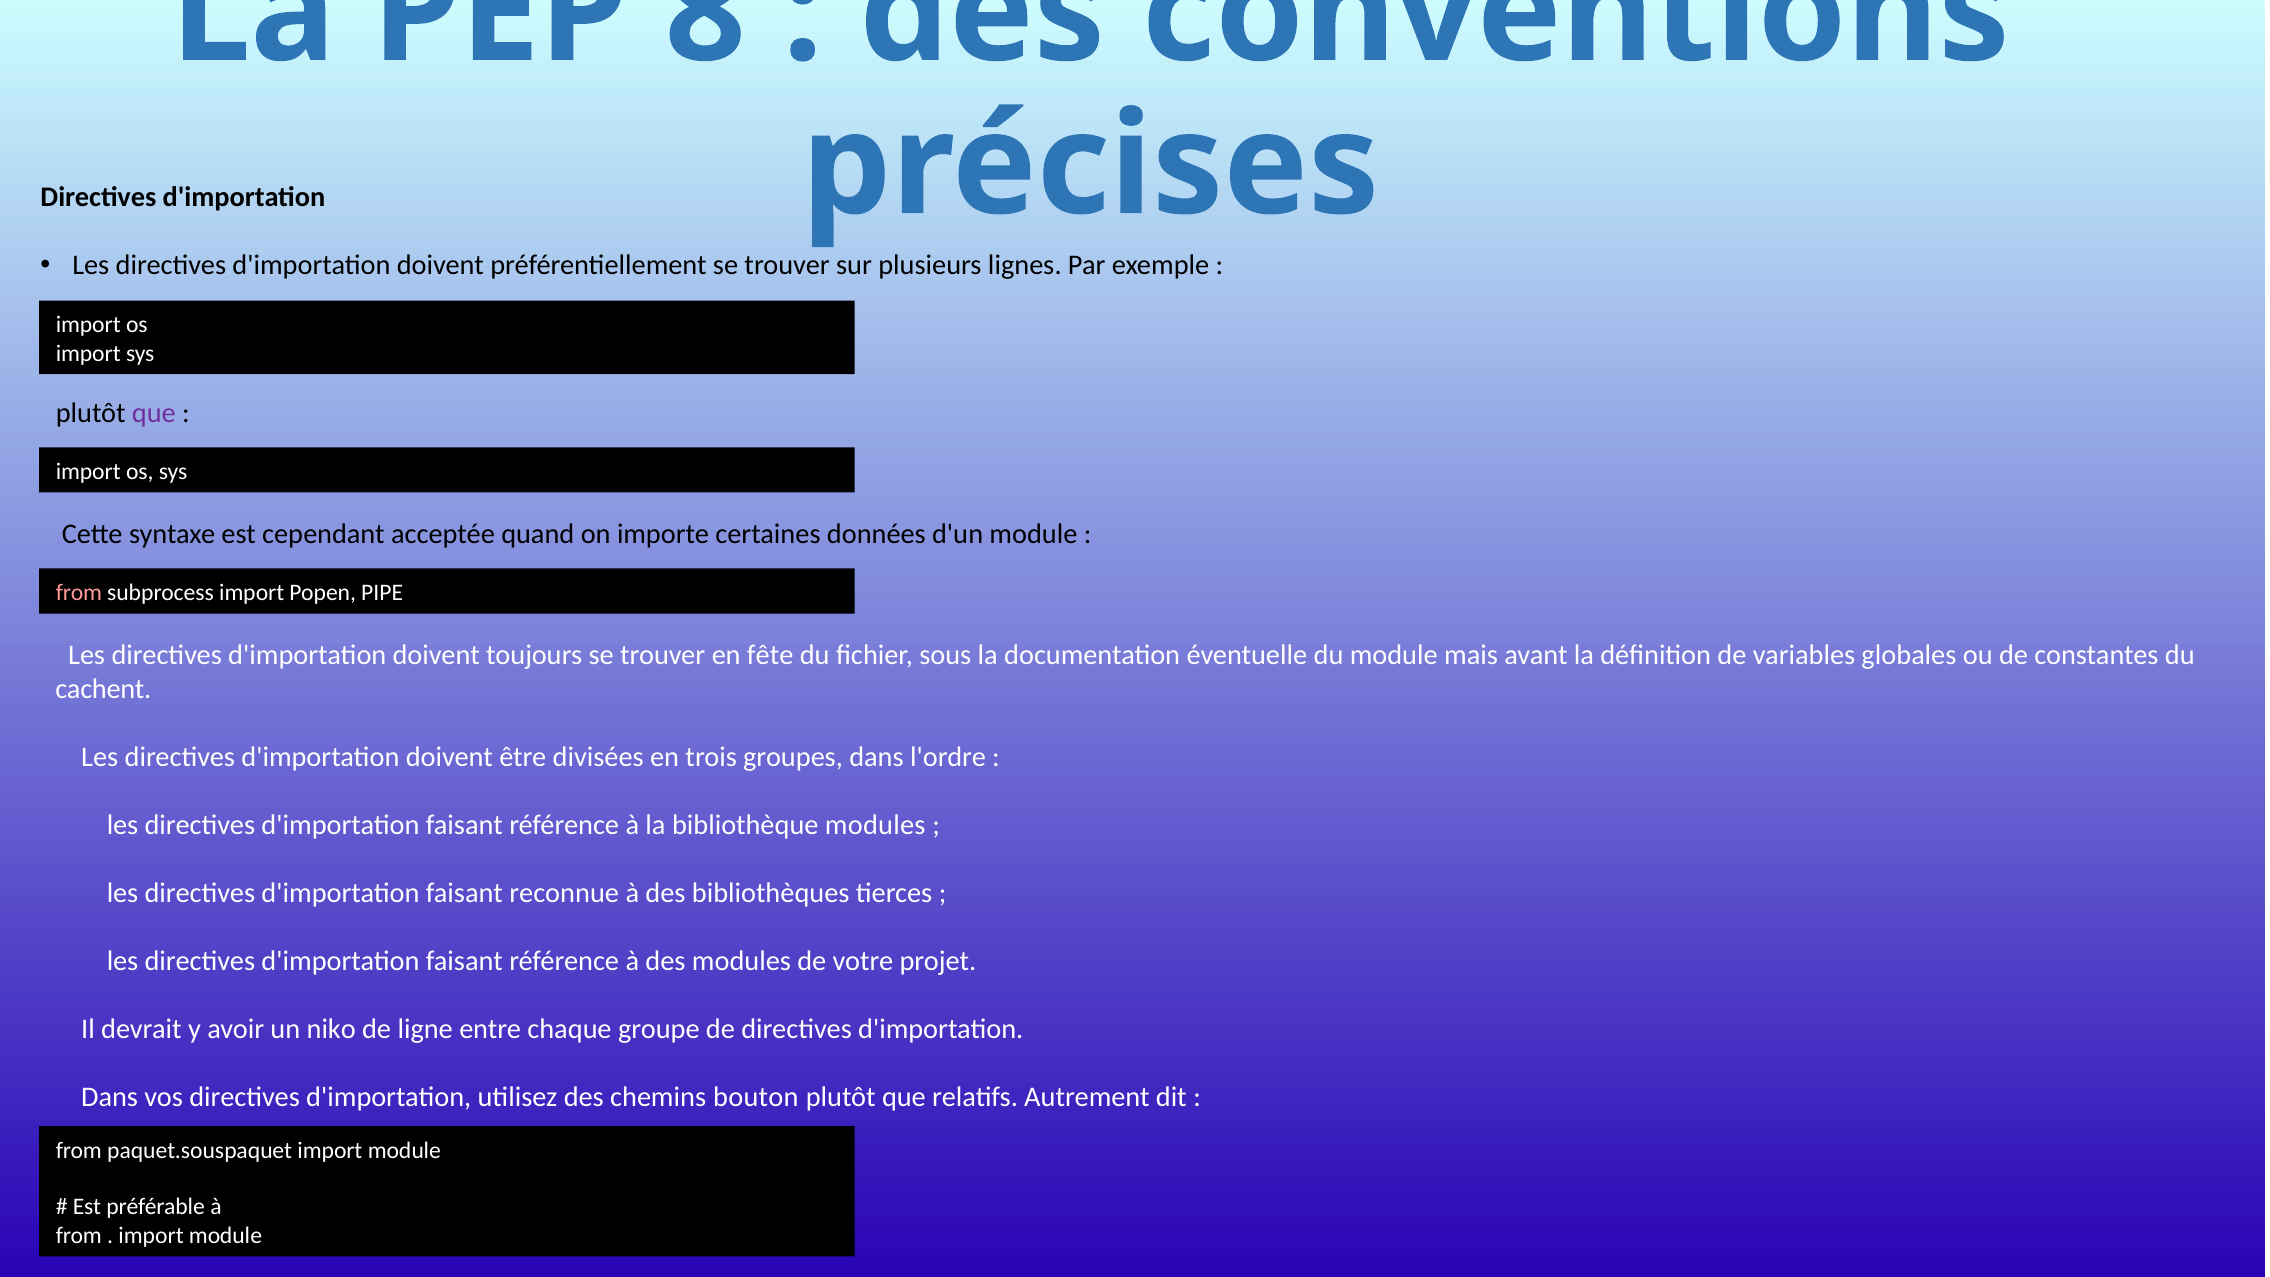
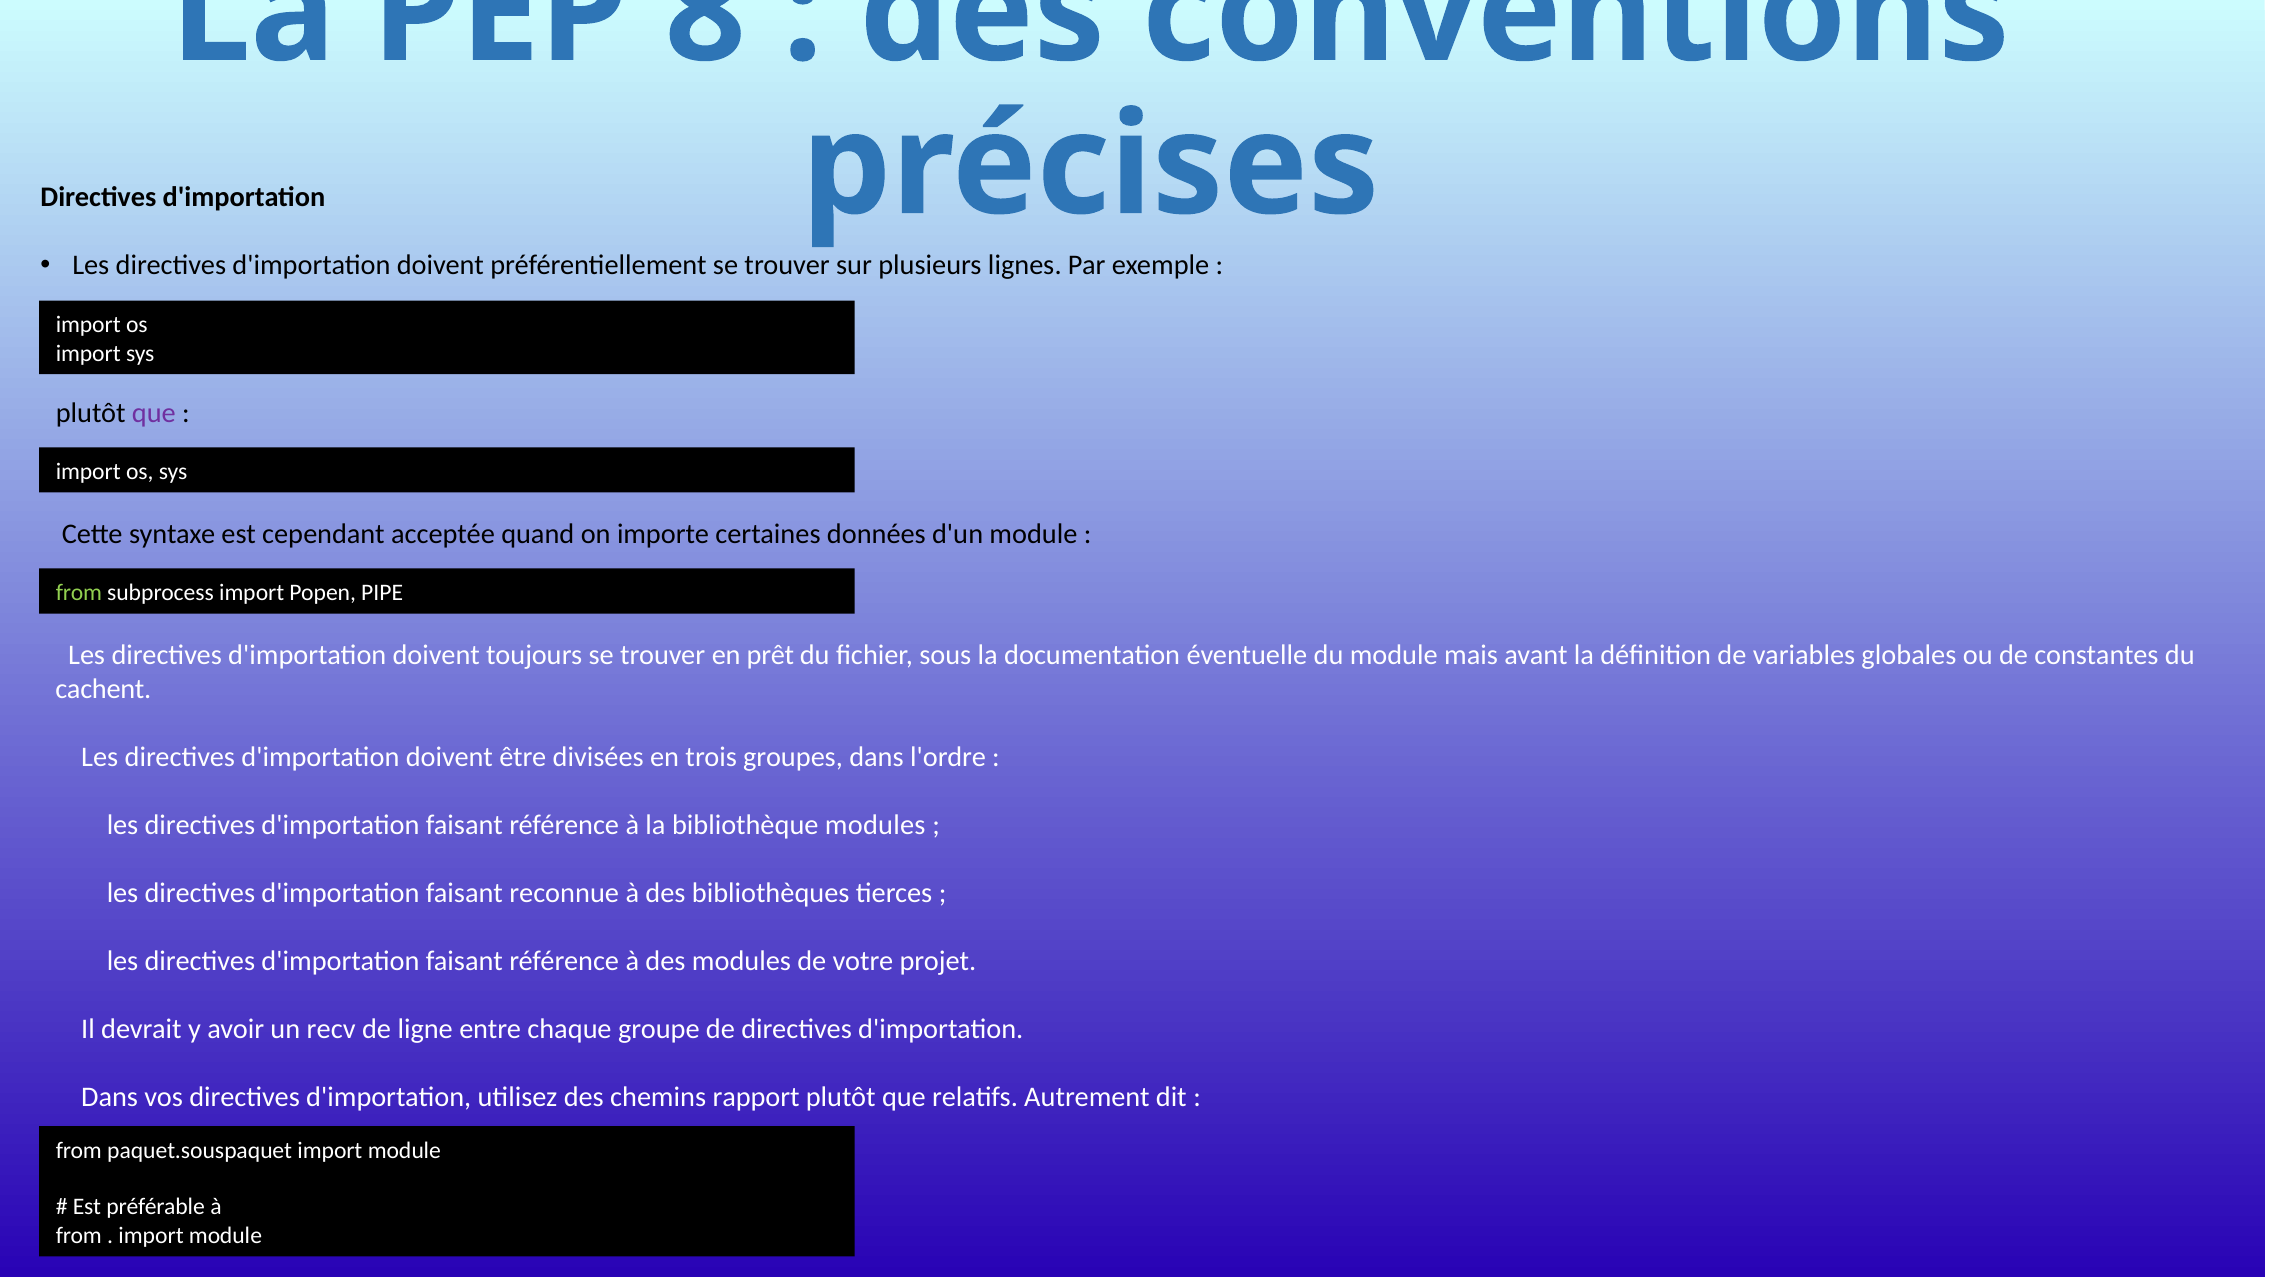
from at (79, 593) colour: pink -> light green
fête: fête -> prêt
niko: niko -> recv
bouton: bouton -> rapport
